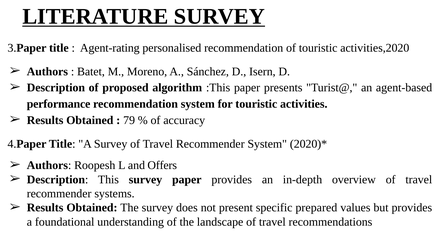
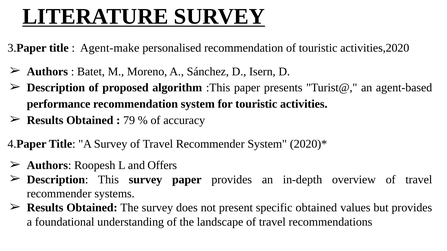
Agent-rating: Agent-rating -> Agent-make
specific prepared: prepared -> obtained
